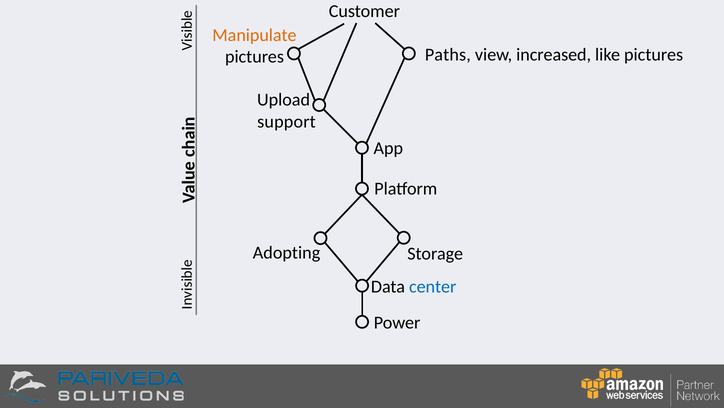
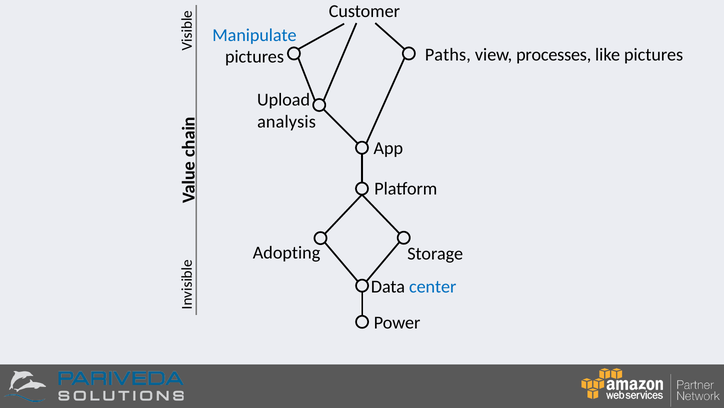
Manipulate colour: orange -> blue
increased: increased -> processes
support: support -> analysis
